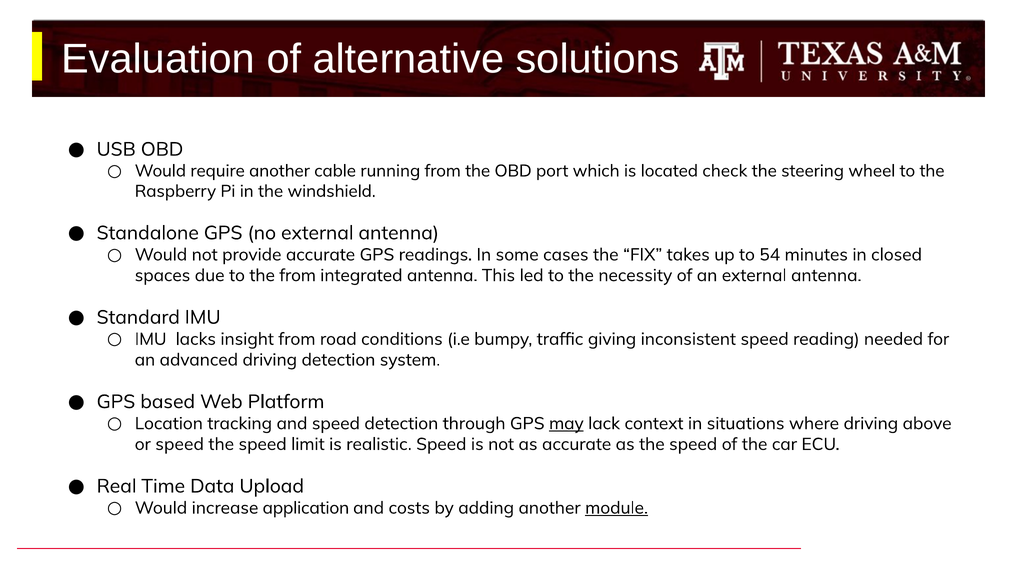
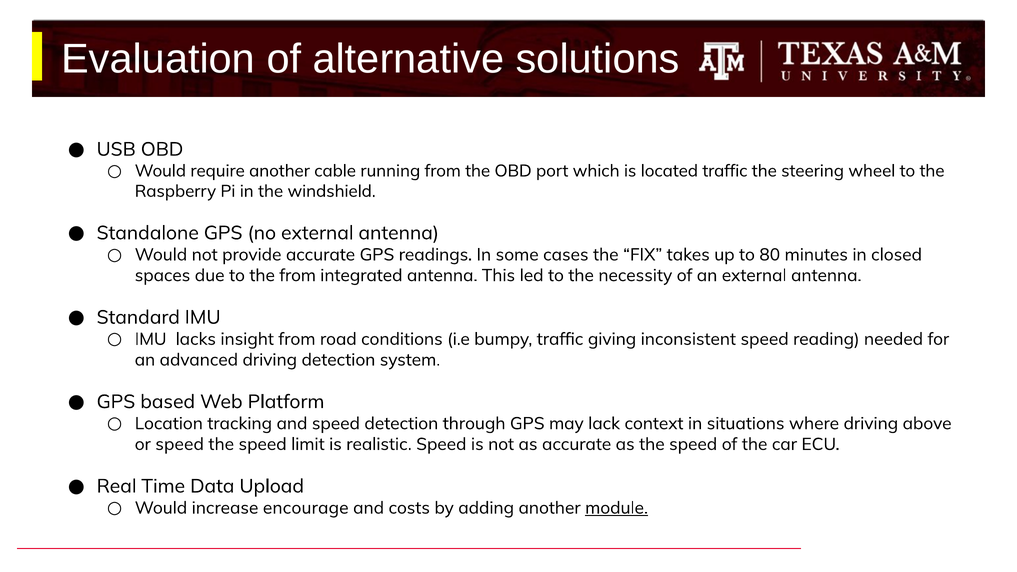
located check: check -> traffic
54: 54 -> 80
may underline: present -> none
application: application -> encourage
